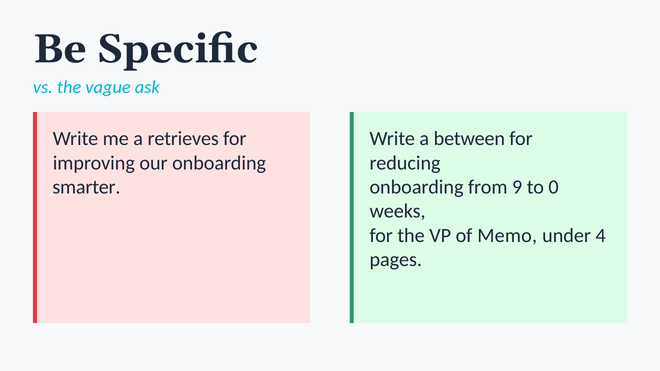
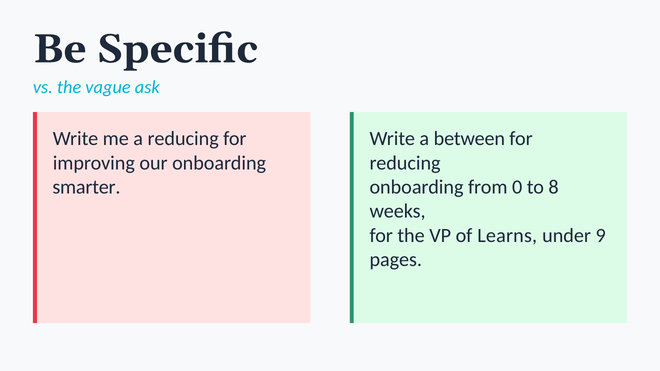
a retrieves: retrieves -> reducing
9: 9 -> 0
0: 0 -> 8
Memo: Memo -> Learns
4: 4 -> 9
